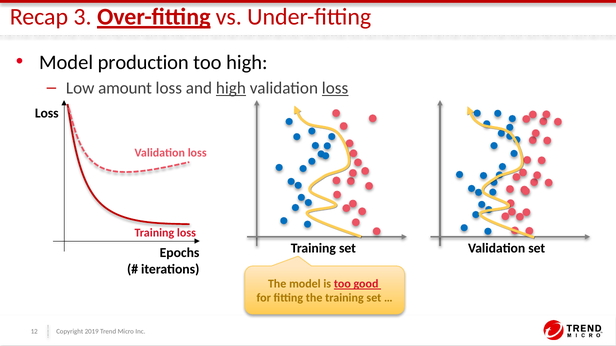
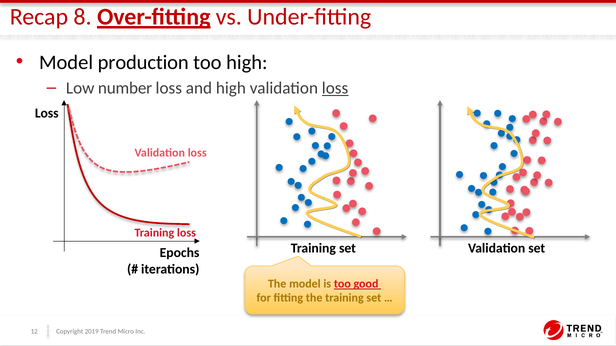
3: 3 -> 8
amount: amount -> number
high at (231, 88) underline: present -> none
